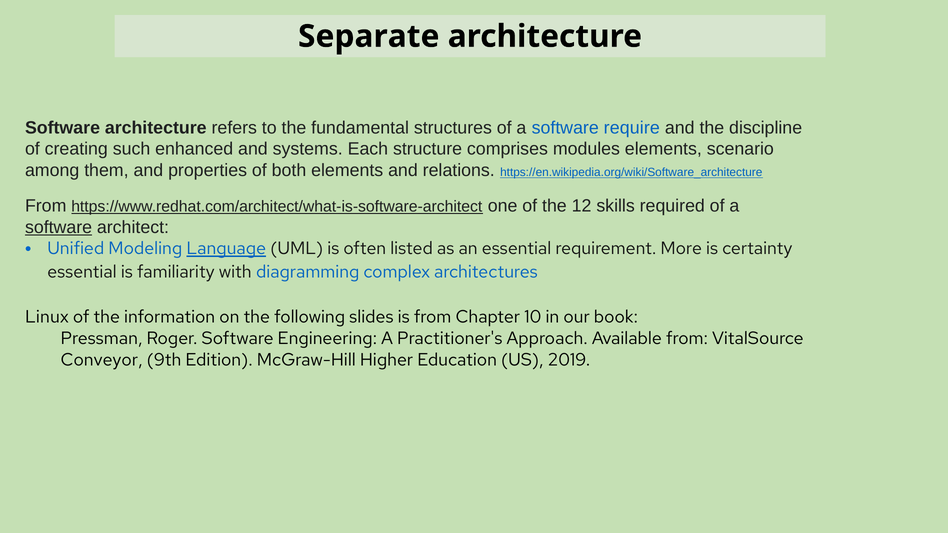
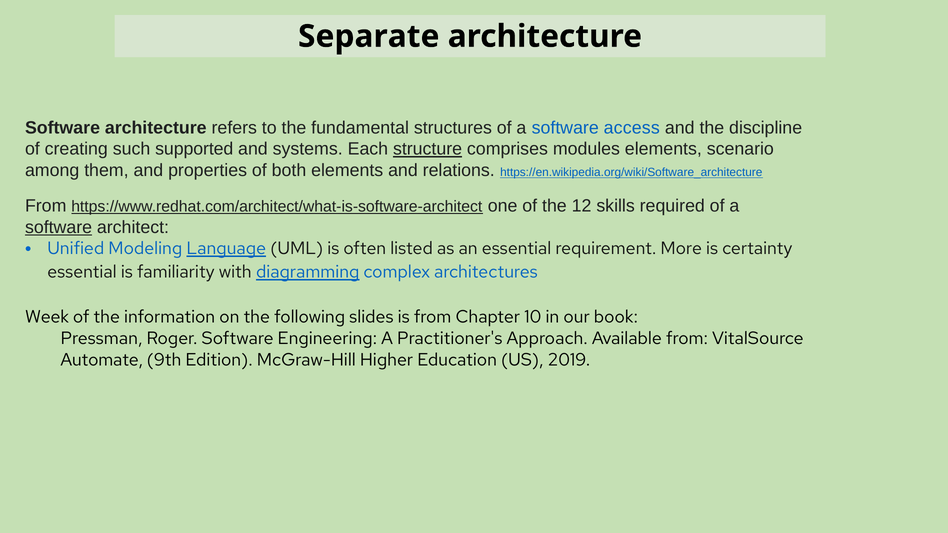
require: require -> access
enhanced: enhanced -> supported
structure underline: none -> present
diagramming underline: none -> present
Linux: Linux -> Week
Conveyor: Conveyor -> Automate
